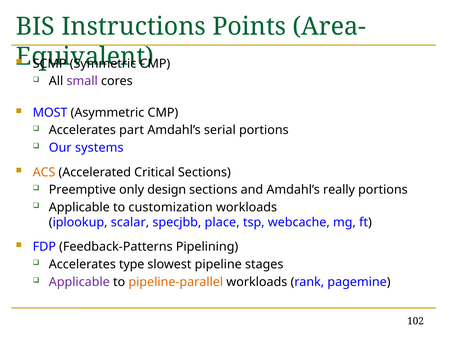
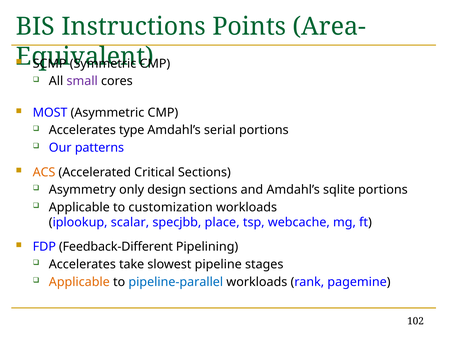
part: part -> type
systems: systems -> patterns
Preemptive: Preemptive -> Asymmetry
really: really -> sqlite
Feedback-Patterns: Feedback-Patterns -> Feedback-Different
type: type -> take
Applicable at (79, 282) colour: purple -> orange
pipeline-parallel colour: orange -> blue
